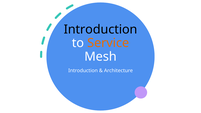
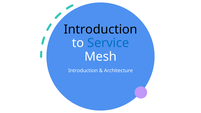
Service colour: orange -> blue
